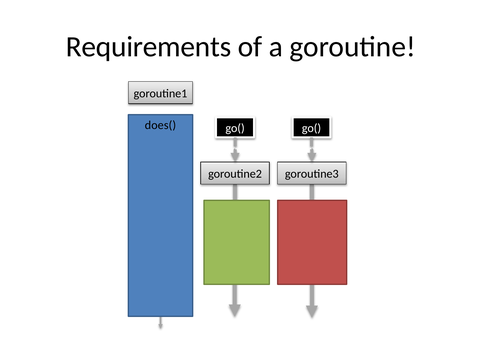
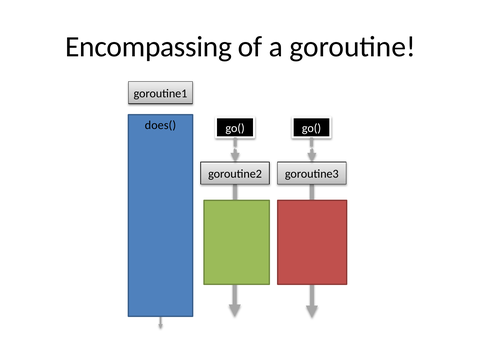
Requirements: Requirements -> Encompassing
